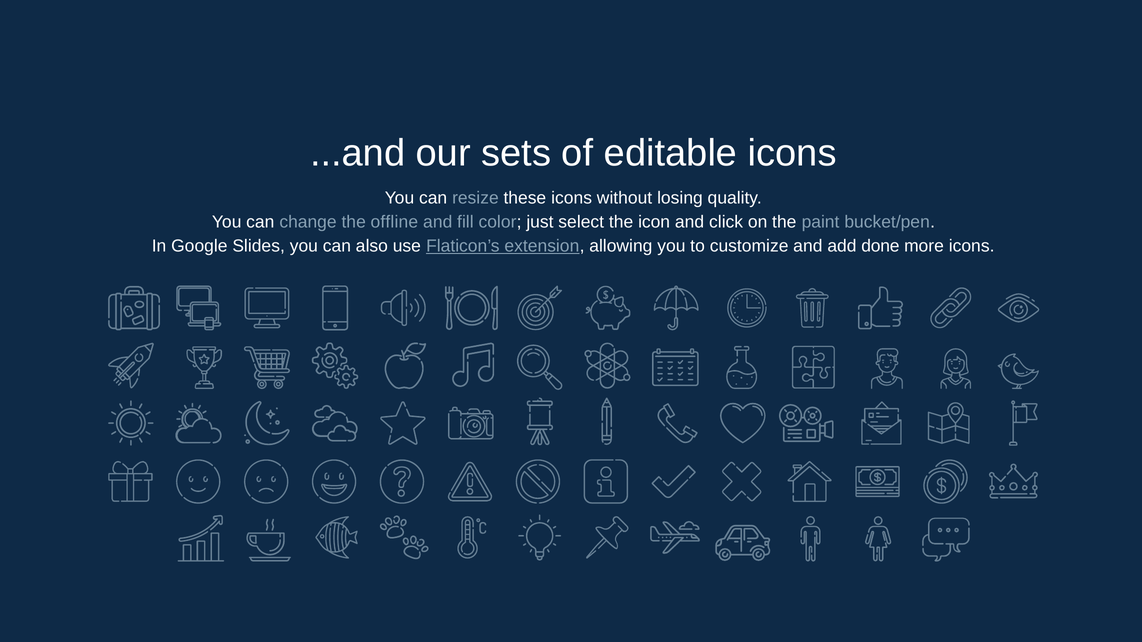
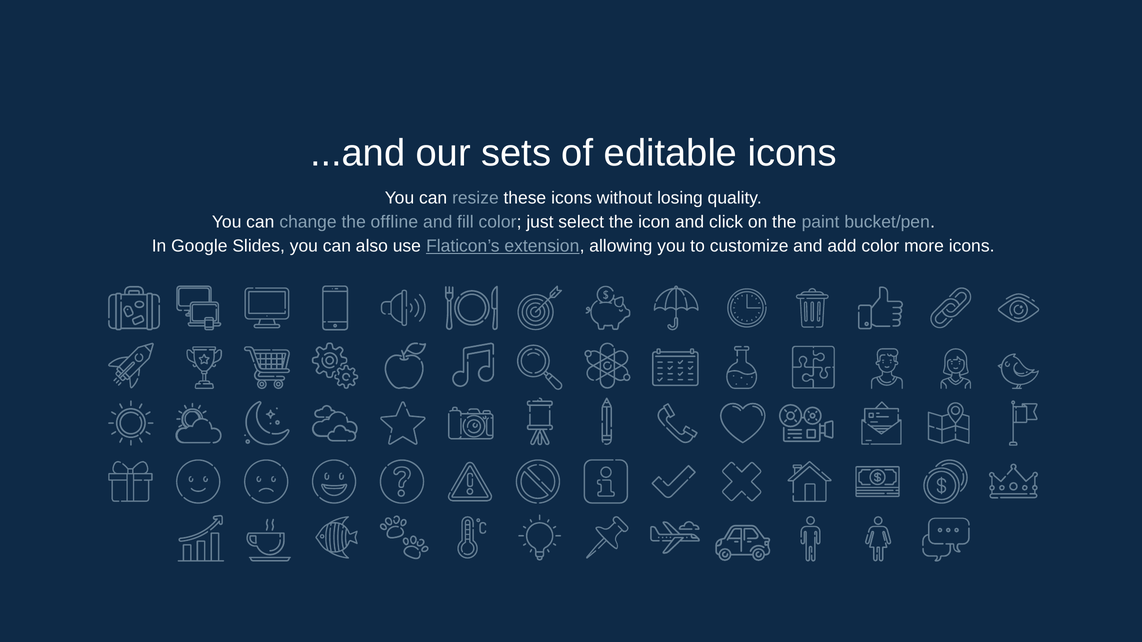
add done: done -> color
